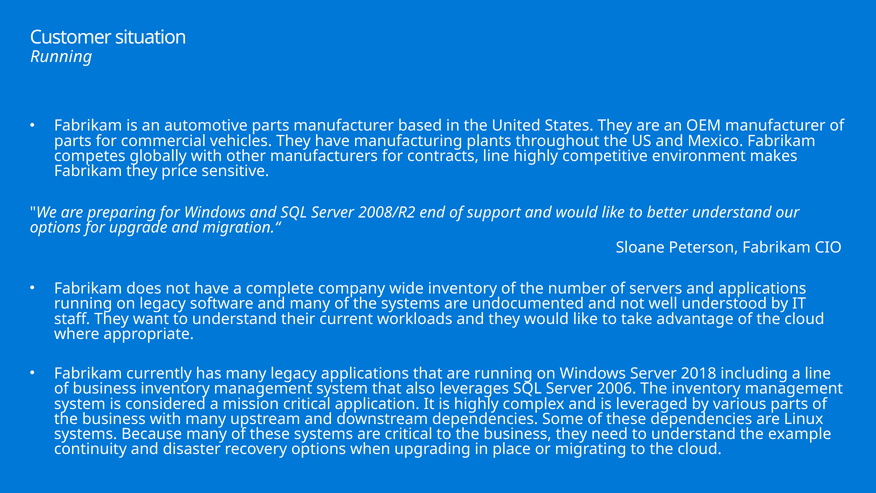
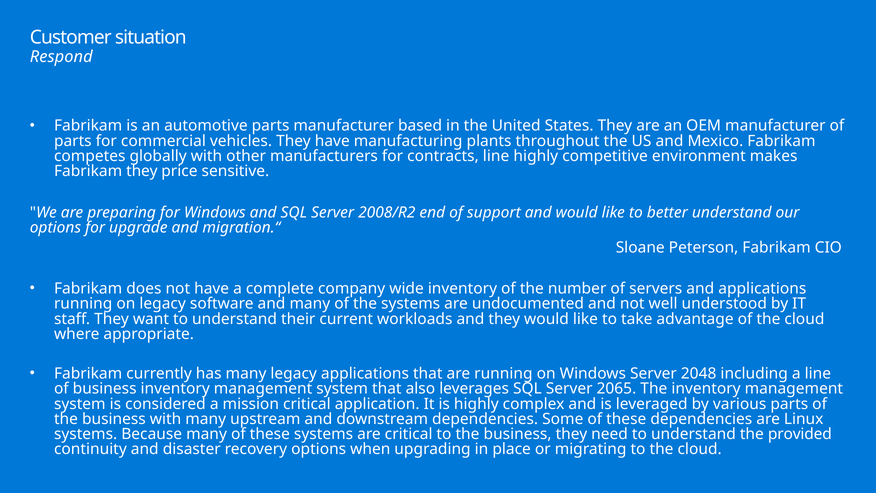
Running at (61, 57): Running -> Respond
2018: 2018 -> 2048
2006: 2006 -> 2065
example: example -> provided
